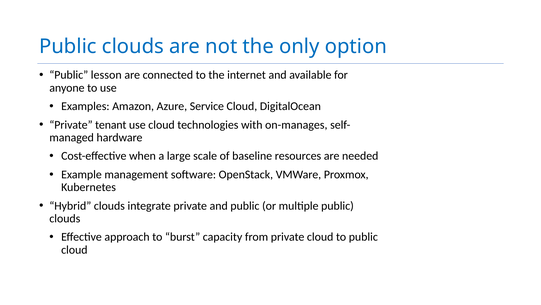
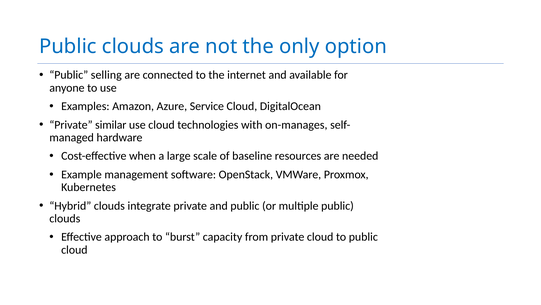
lesson: lesson -> selling
tenant: tenant -> similar
